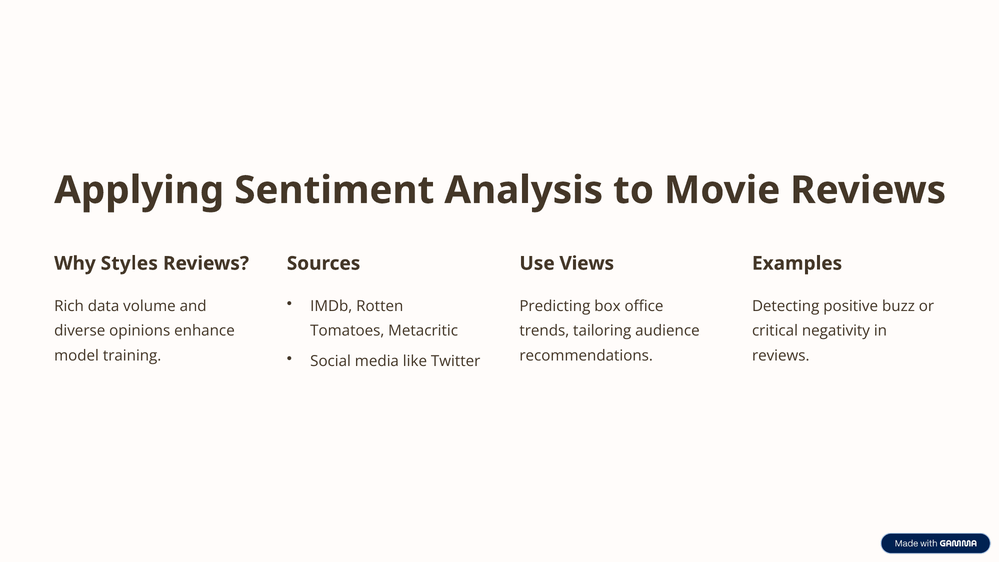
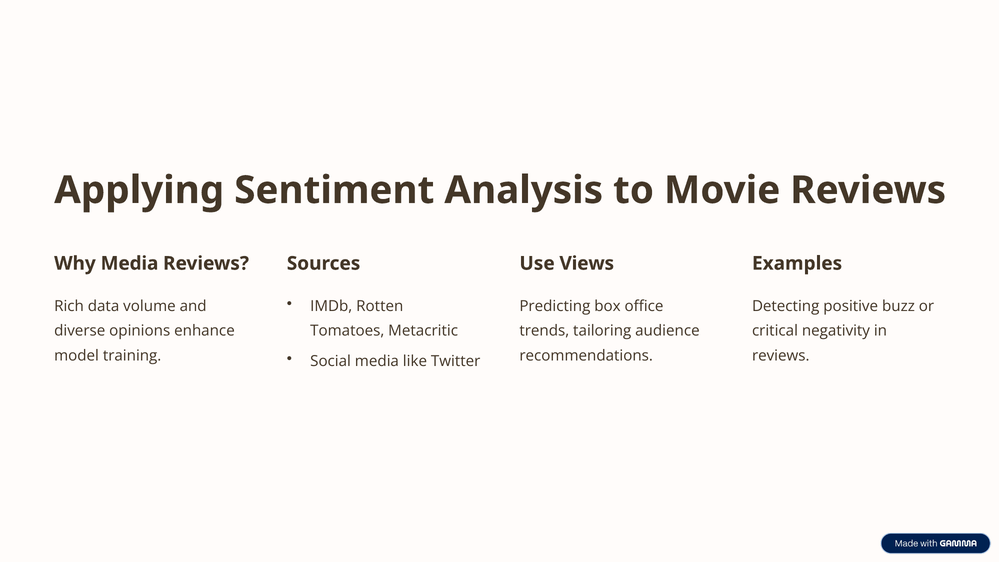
Why Styles: Styles -> Media
